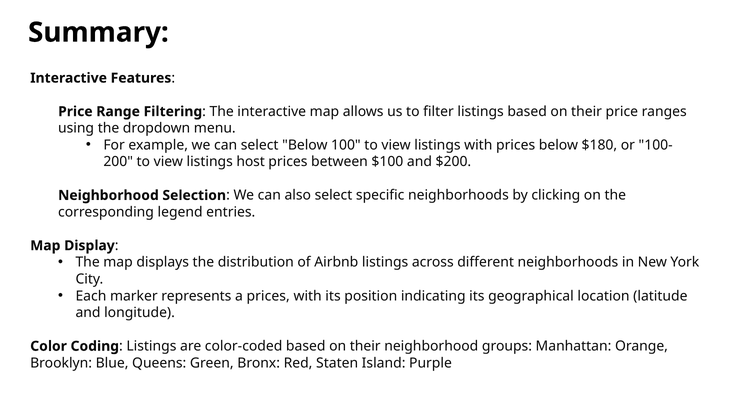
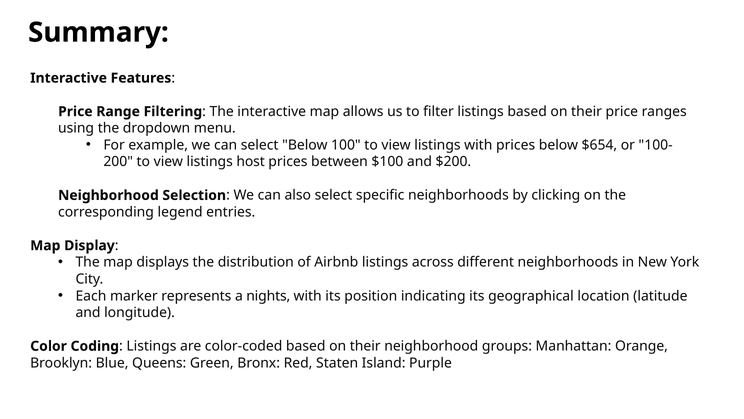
$180: $180 -> $654
a prices: prices -> nights
